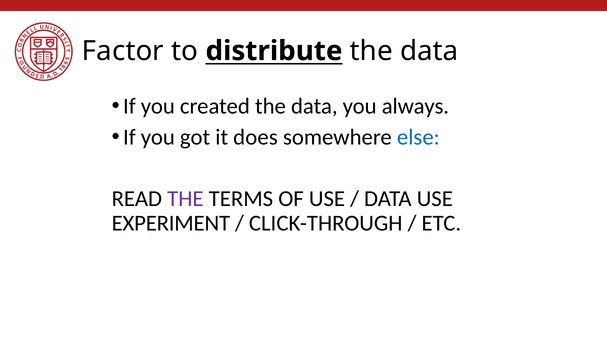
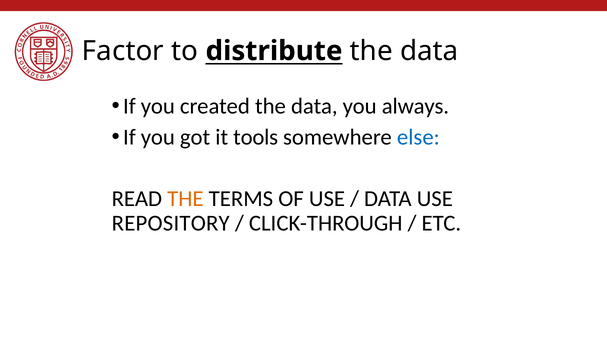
does: does -> tools
THE at (185, 199) colour: purple -> orange
EXPERIMENT: EXPERIMENT -> REPOSITORY
